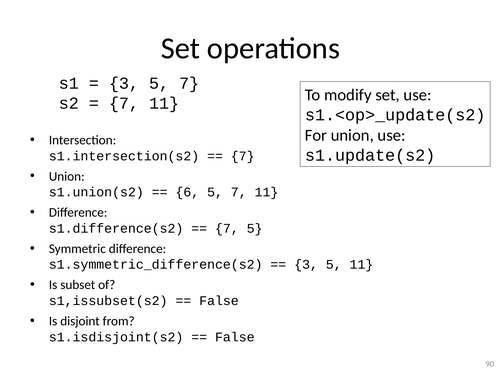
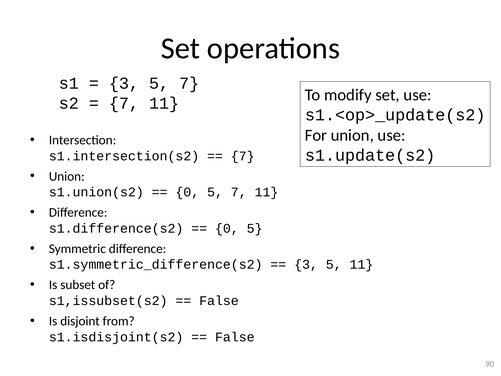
6 at (187, 192): 6 -> 0
7 at (227, 228): 7 -> 0
